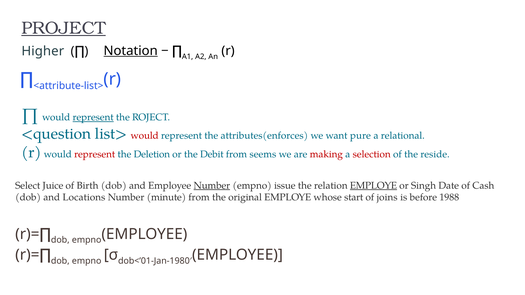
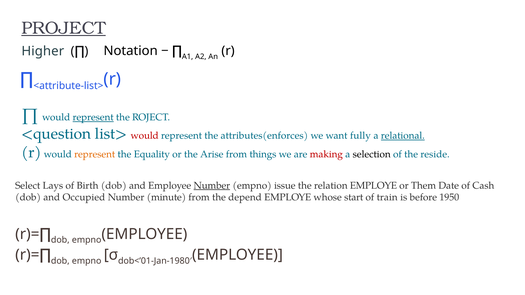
Notation underline: present -> none
pure: pure -> fully
relational underline: none -> present
represent at (95, 154) colour: red -> orange
Deletion: Deletion -> Equality
Debit: Debit -> Arise
seems: seems -> things
selection colour: red -> black
Juice: Juice -> Lays
EMPLOYE at (373, 186) underline: present -> none
Singh: Singh -> Them
Locations: Locations -> Occupied
original: original -> depend
joins: joins -> train
1988: 1988 -> 1950
